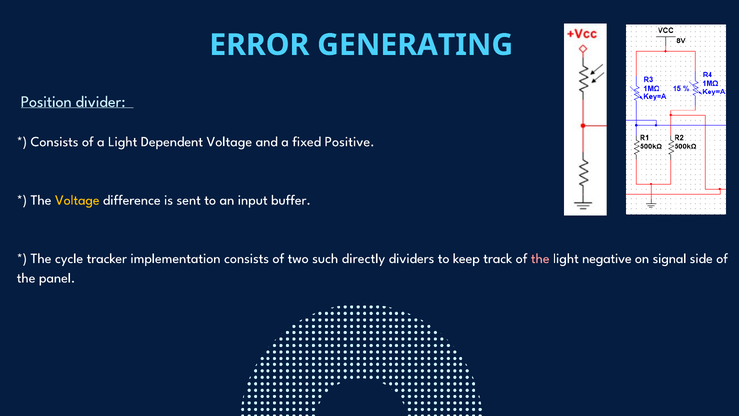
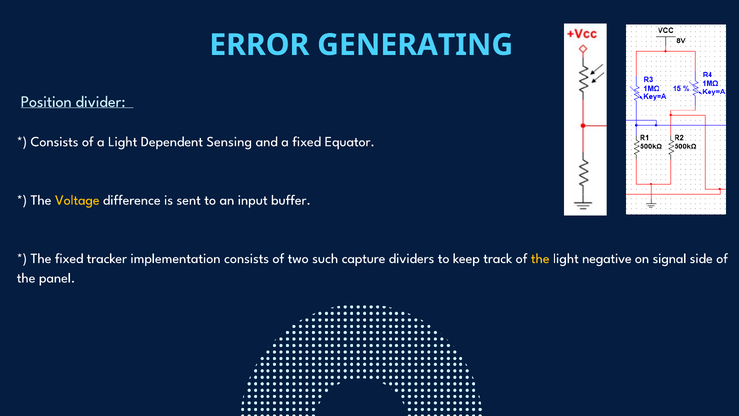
Dependent Voltage: Voltage -> Sensing
Positive: Positive -> Equator
The cycle: cycle -> fixed
directly: directly -> capture
the at (540, 258) colour: pink -> yellow
